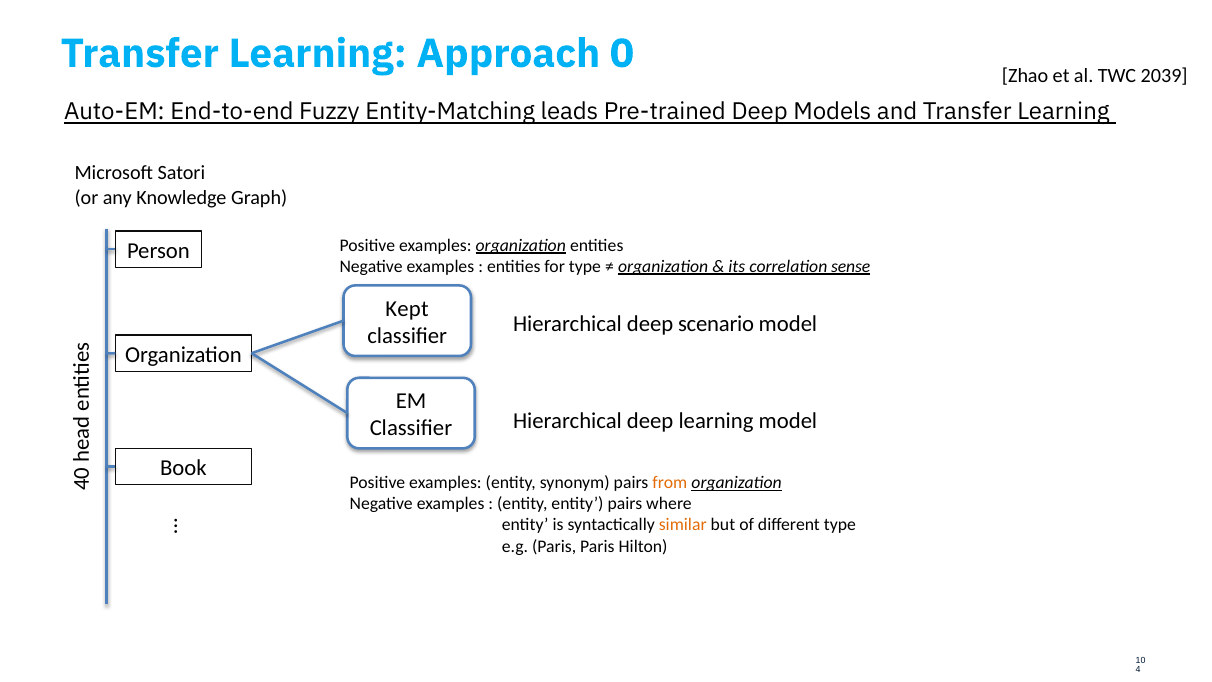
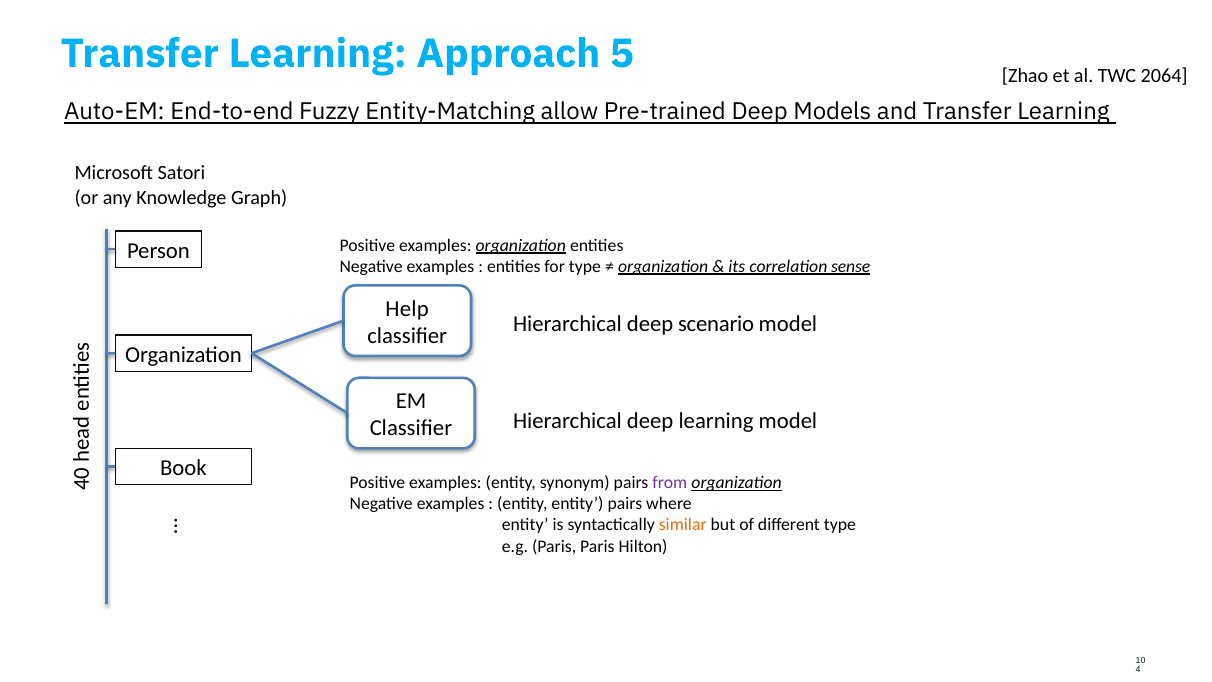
Approach 0: 0 -> 5
2039: 2039 -> 2064
leads: leads -> allow
Kept: Kept -> Help
from colour: orange -> purple
